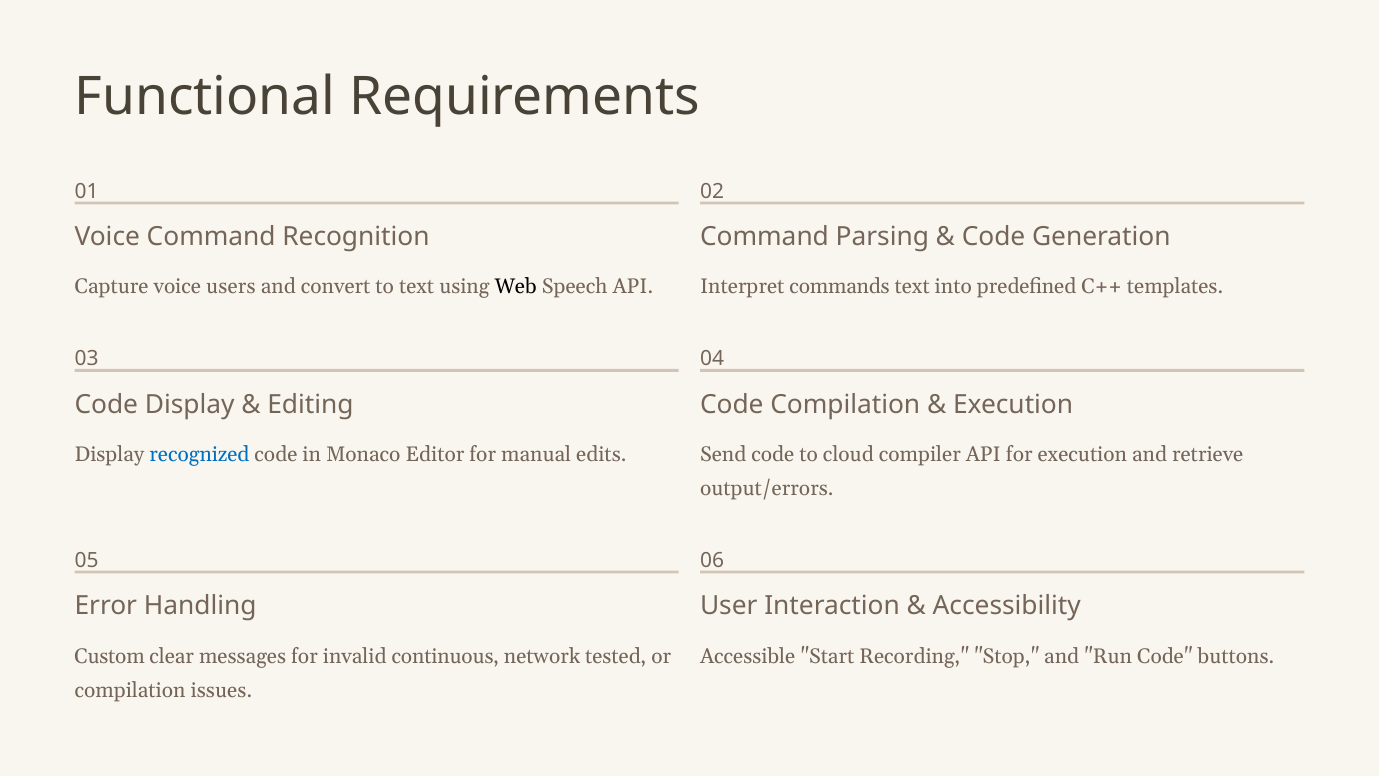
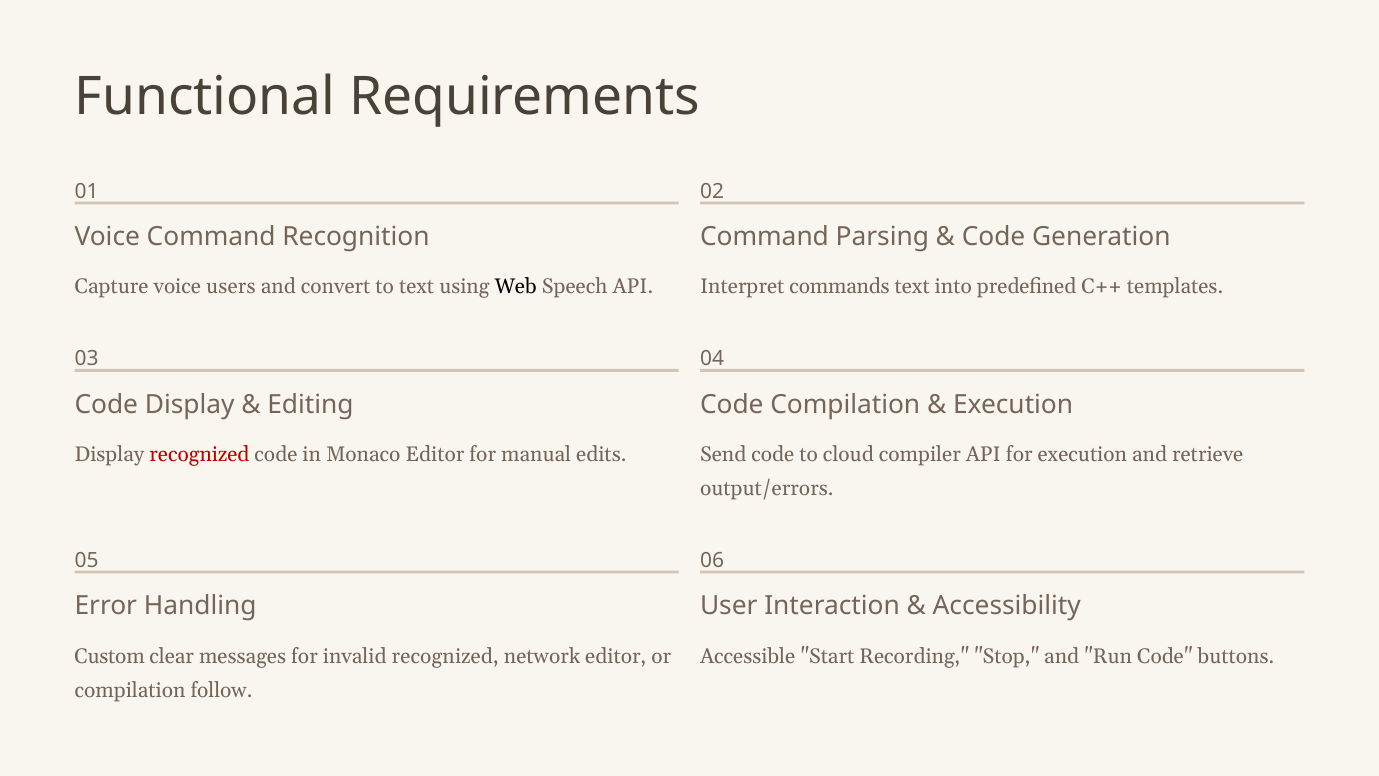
recognized at (199, 454) colour: blue -> red
invalid continuous: continuous -> recognized
network tested: tested -> editor
issues: issues -> follow
